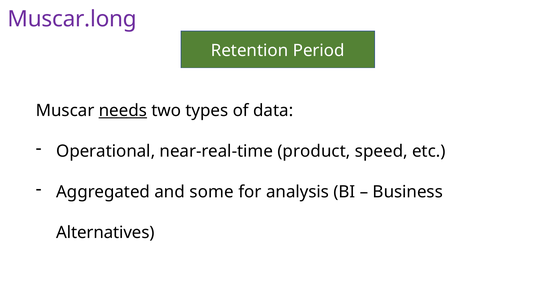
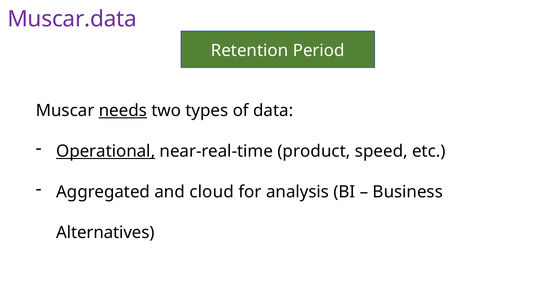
Muscar.long: Muscar.long -> Muscar.data
Operational underline: none -> present
some: some -> cloud
